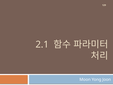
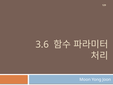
2.1: 2.1 -> 3.6
